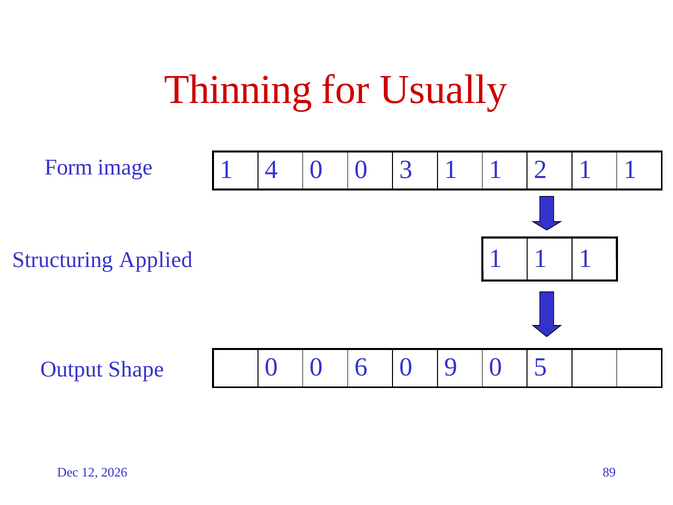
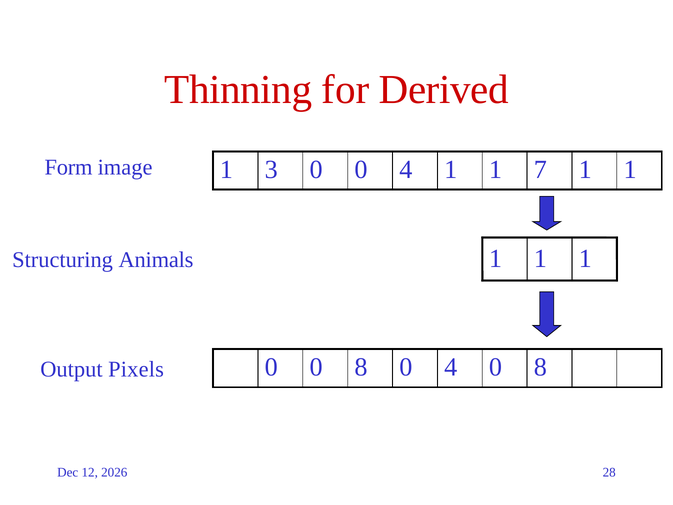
Usually: Usually -> Derived
4: 4 -> 3
0 0 3: 3 -> 4
2: 2 -> 7
Applied: Applied -> Animals
0 0 6: 6 -> 8
9 at (451, 367): 9 -> 4
5 at (540, 367): 5 -> 8
Shape: Shape -> Pixels
89: 89 -> 28
